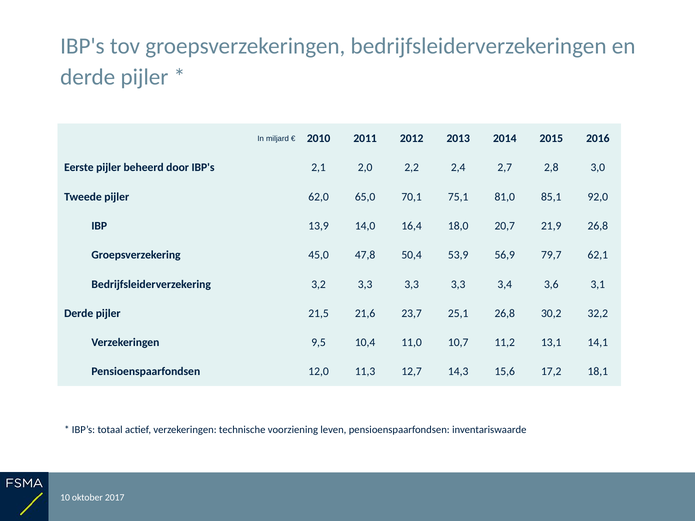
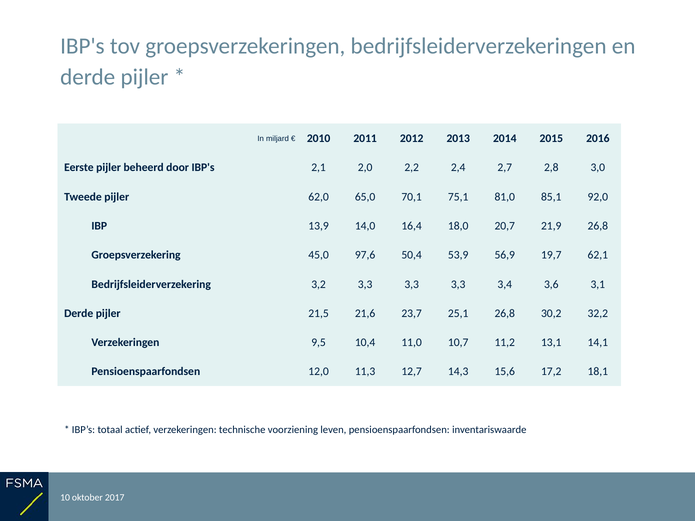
47,8: 47,8 -> 97,6
79,7: 79,7 -> 19,7
